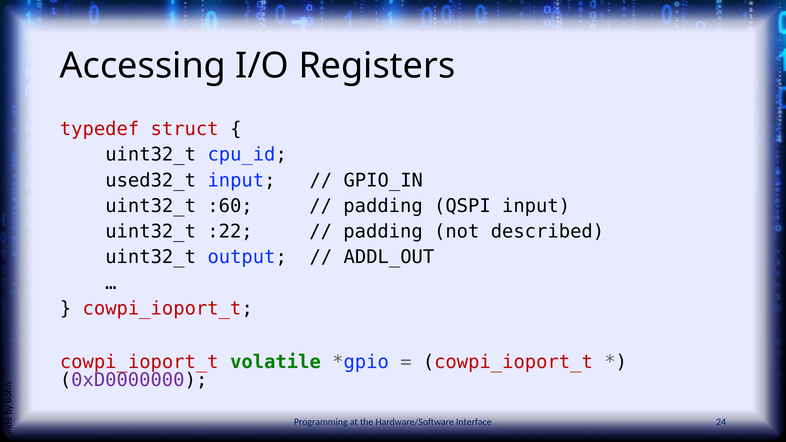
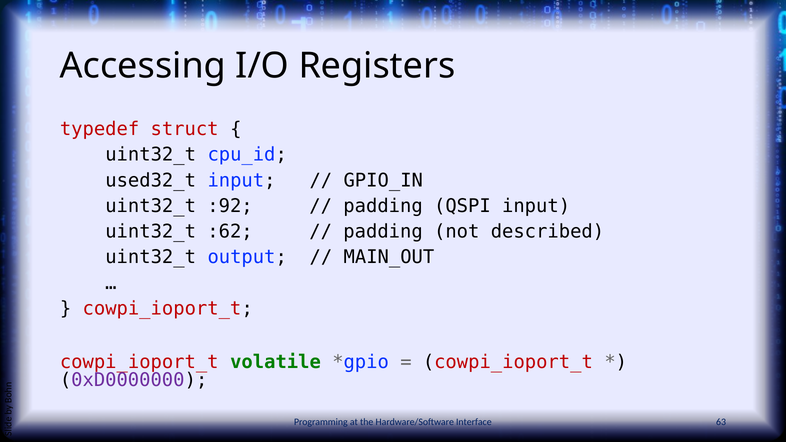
:60: :60 -> :92
:22: :22 -> :62
ADDL_OUT: ADDL_OUT -> MAIN_OUT
24: 24 -> 63
